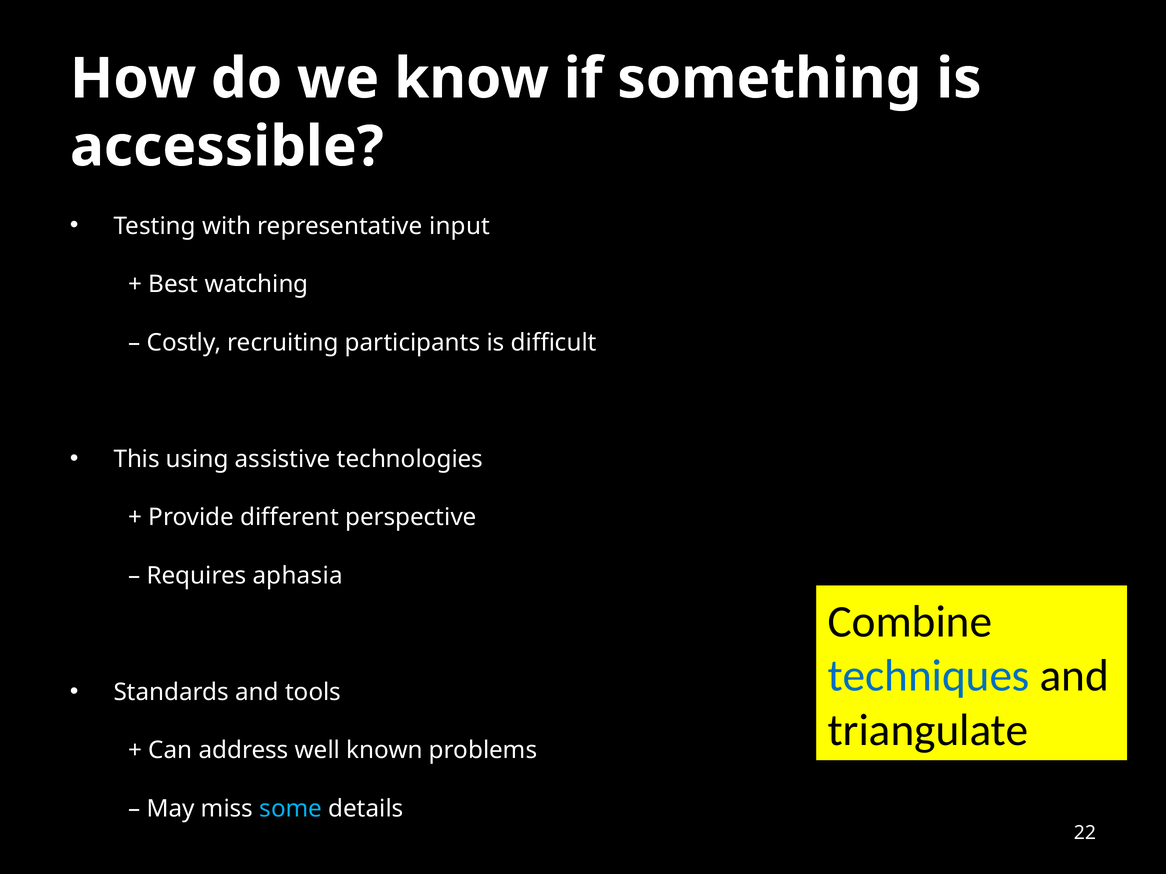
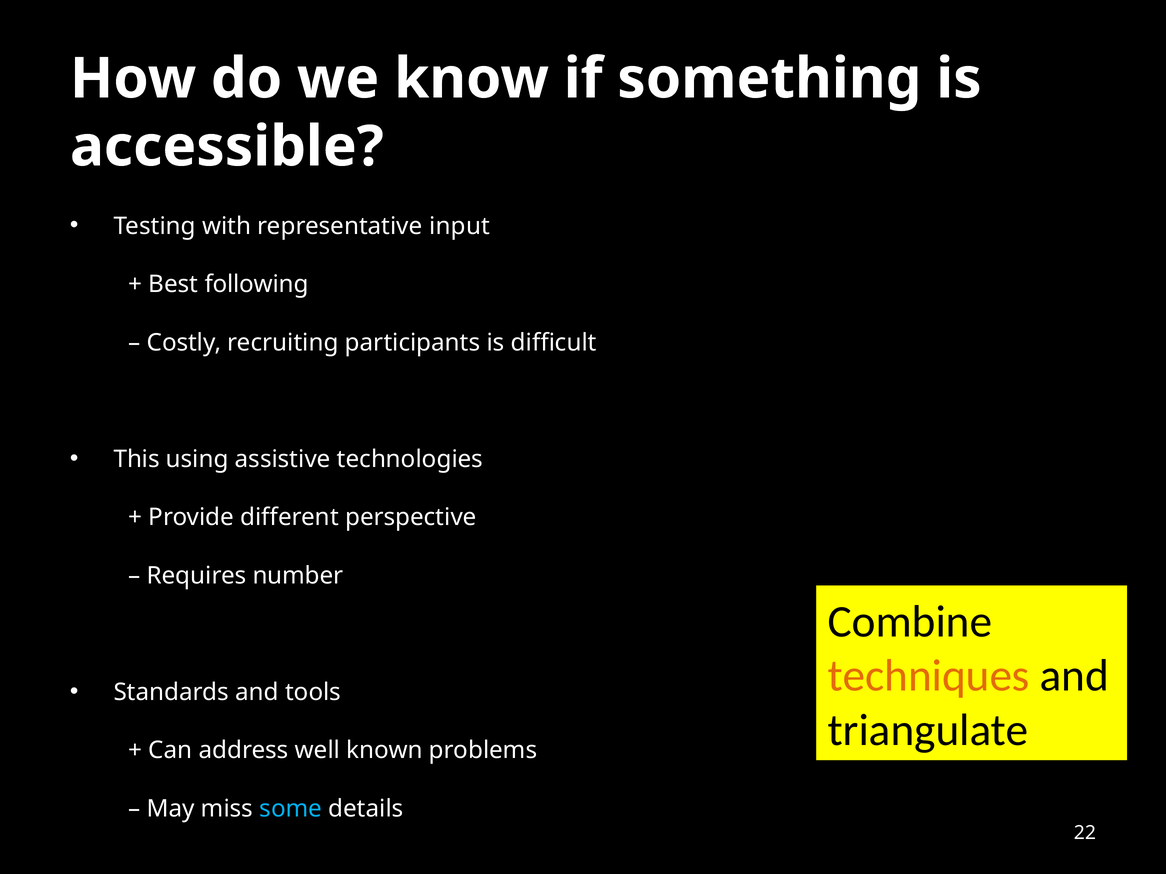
watching: watching -> following
aphasia: aphasia -> number
techniques colour: blue -> orange
